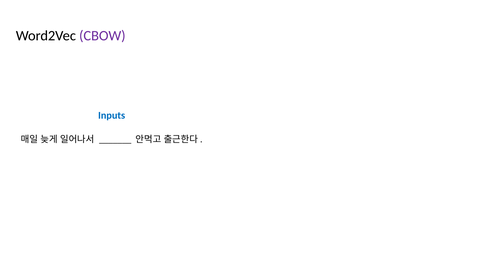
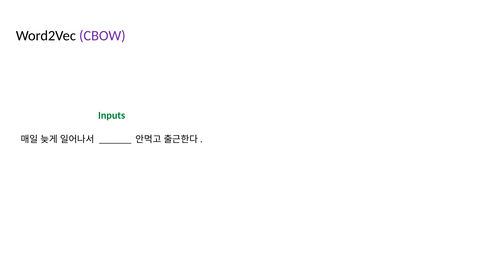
Inputs colour: blue -> green
